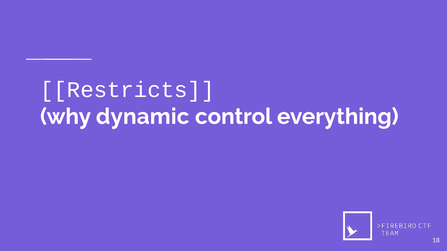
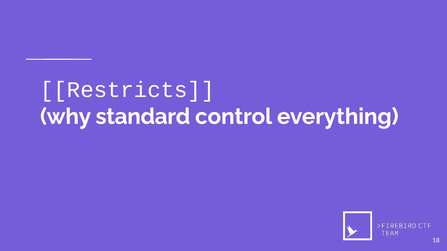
dynamic: dynamic -> standard
